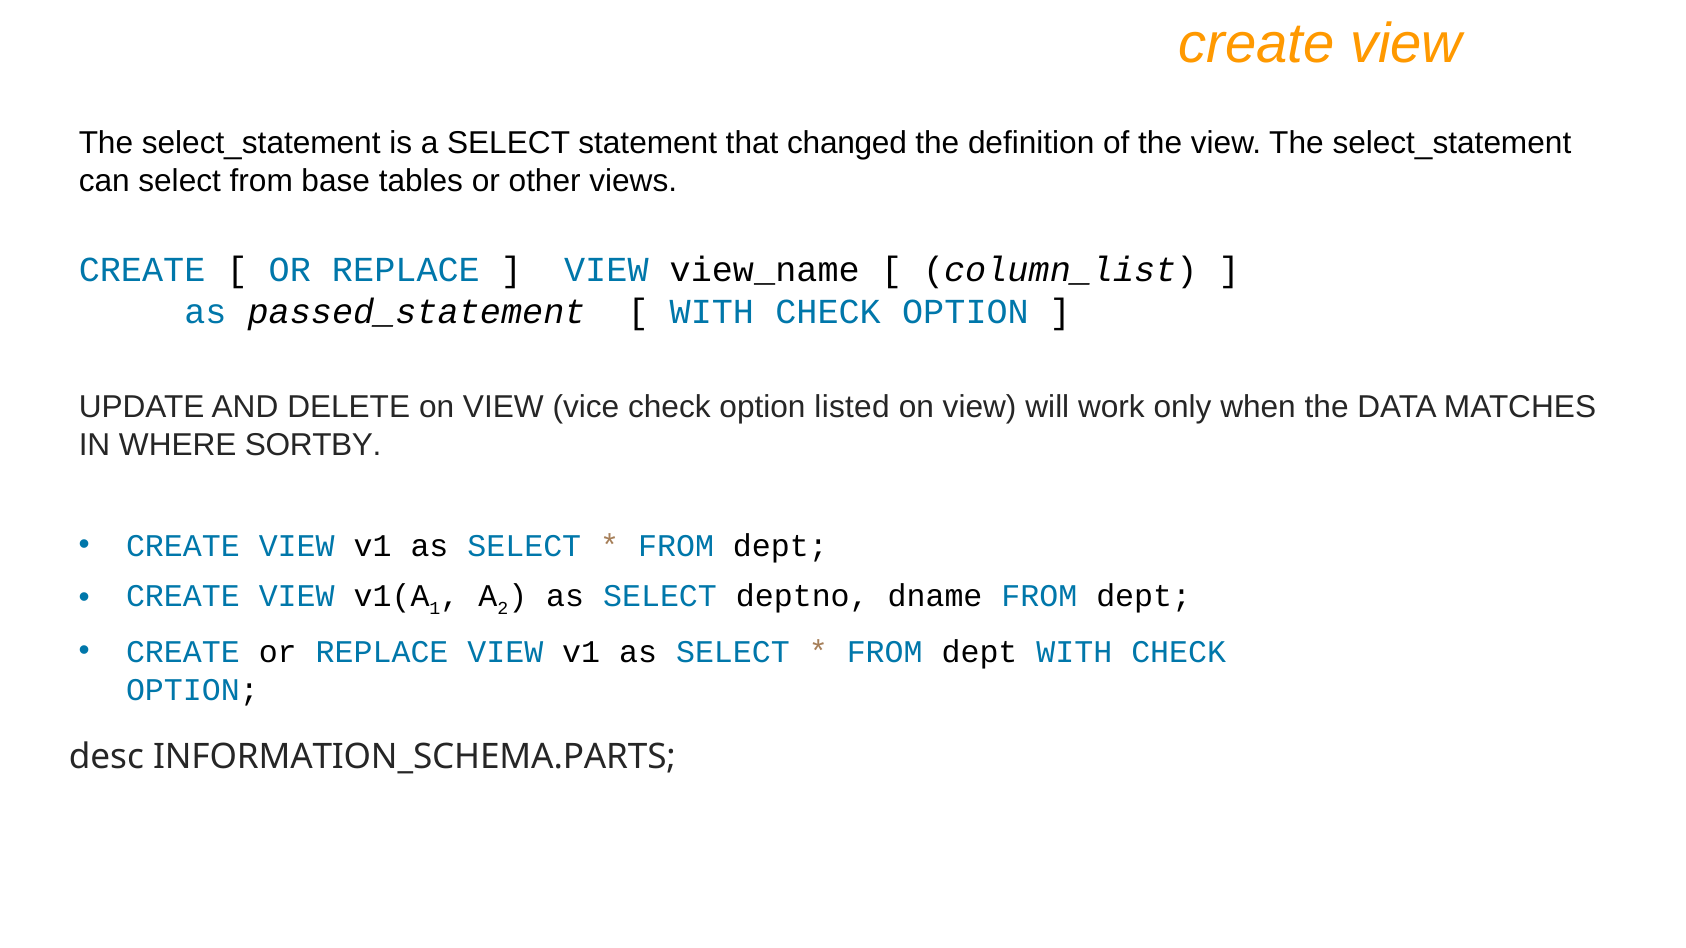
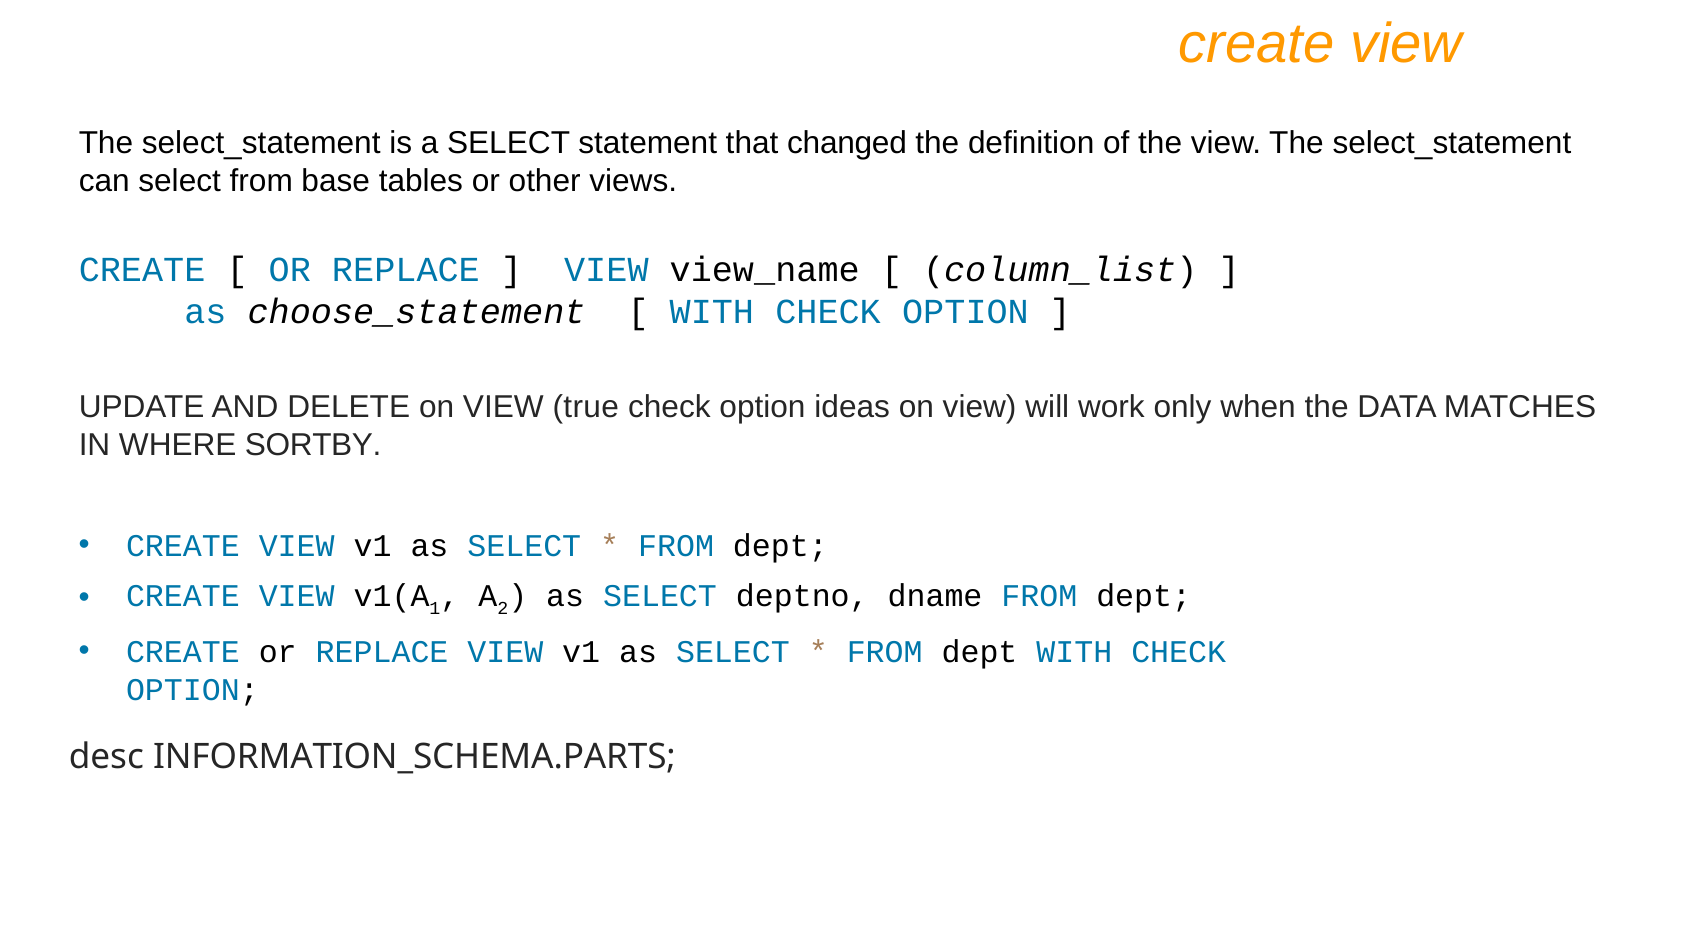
passed_statement: passed_statement -> choose_statement
vice: vice -> true
listed: listed -> ideas
